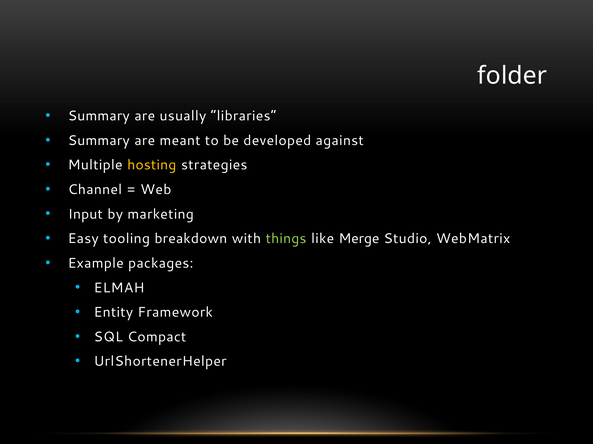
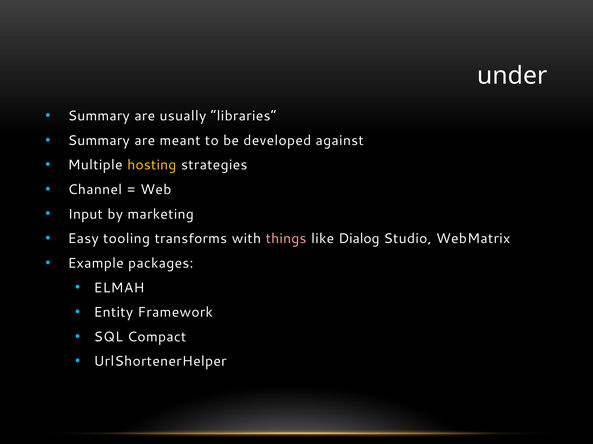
folder: folder -> under
breakdown: breakdown -> transforms
things colour: light green -> pink
Merge: Merge -> Dialog
